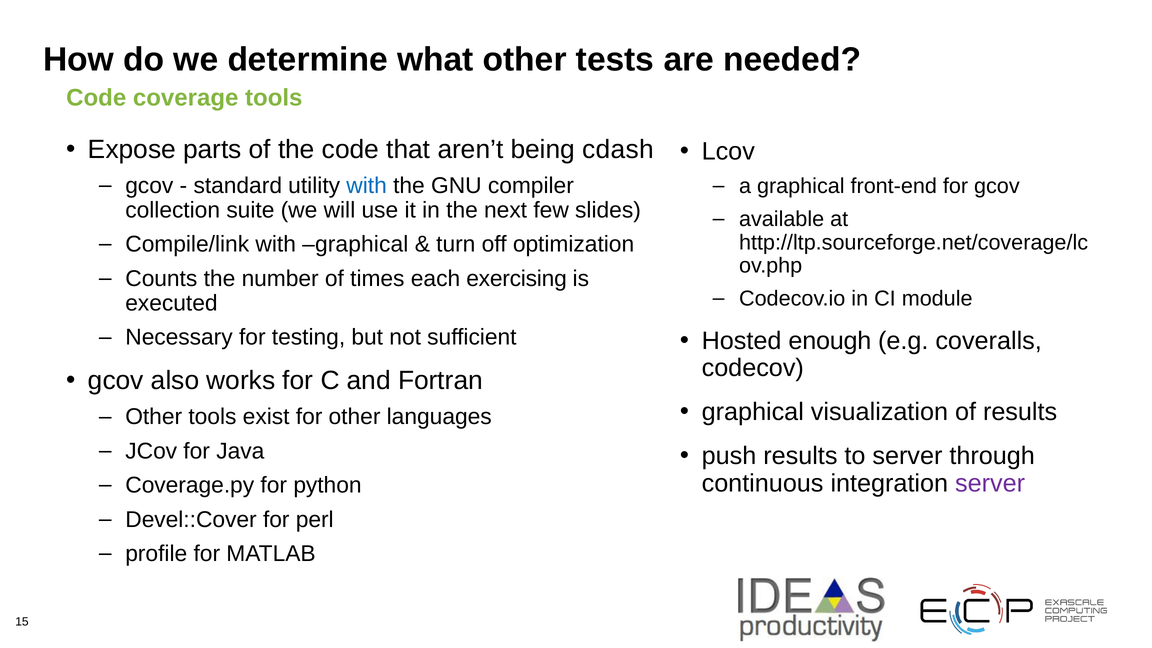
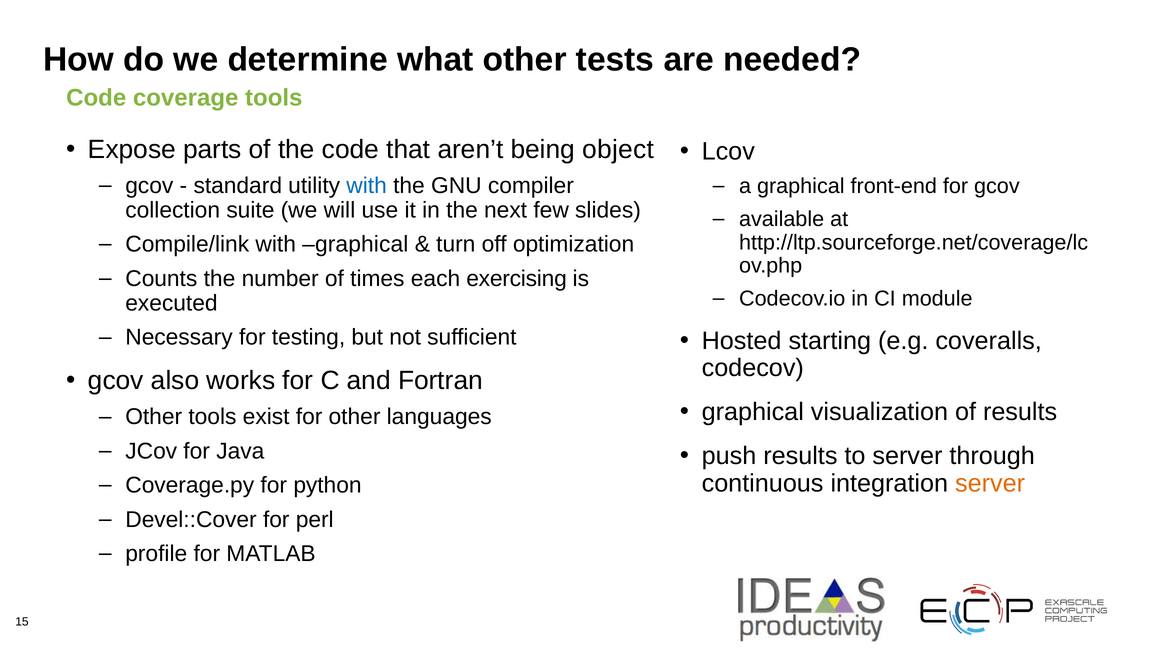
cdash: cdash -> object
enough: enough -> starting
server at (990, 483) colour: purple -> orange
